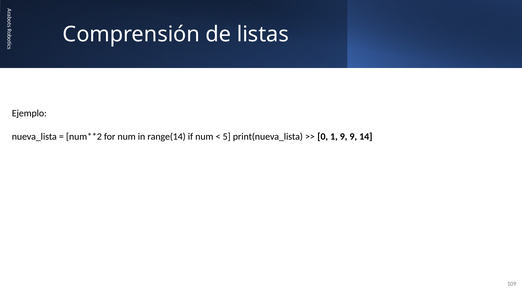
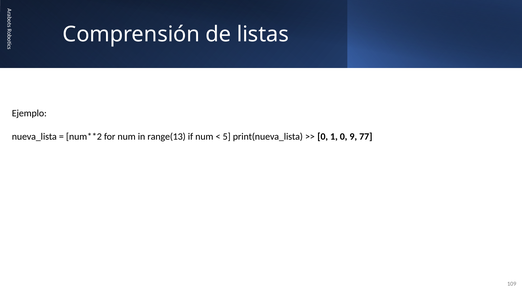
range(14: range(14 -> range(13
1 9: 9 -> 0
14: 14 -> 77
